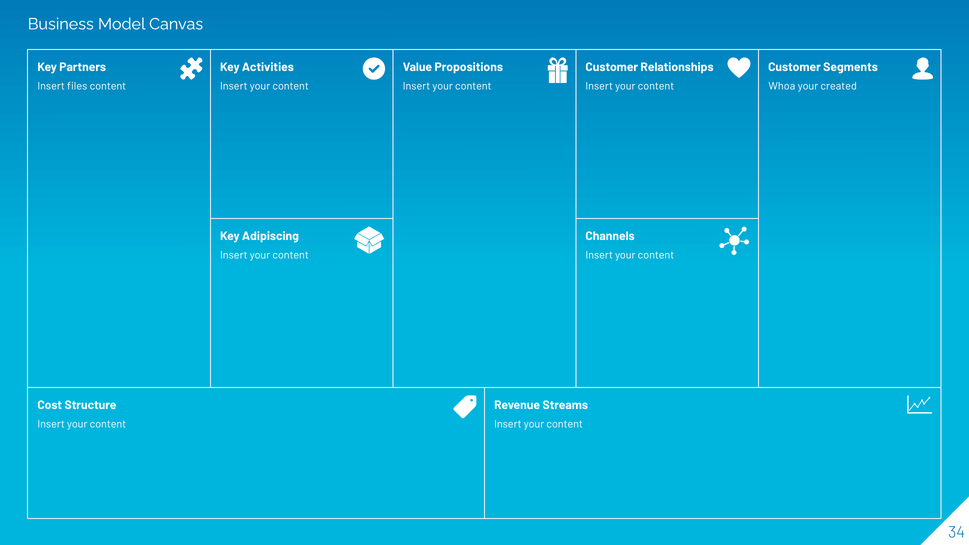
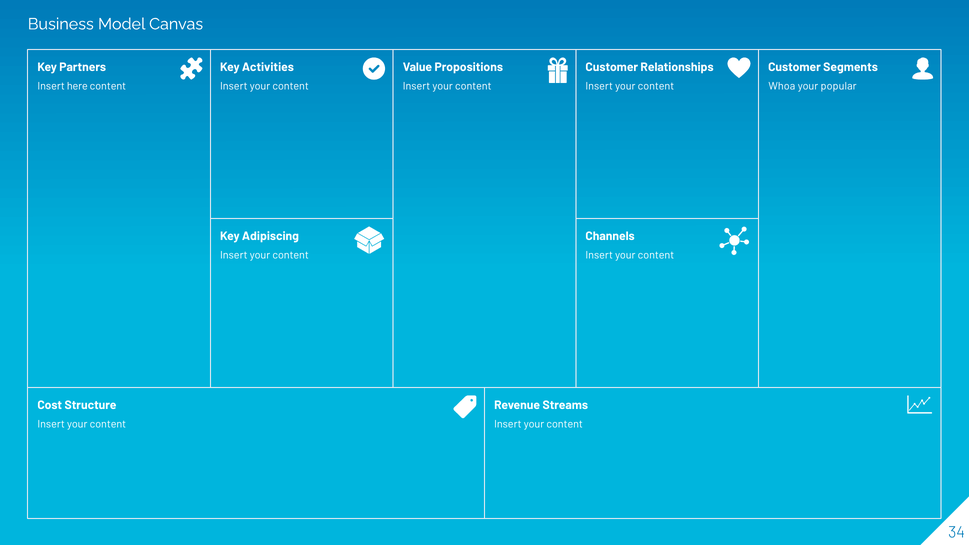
files: files -> here
created: created -> popular
